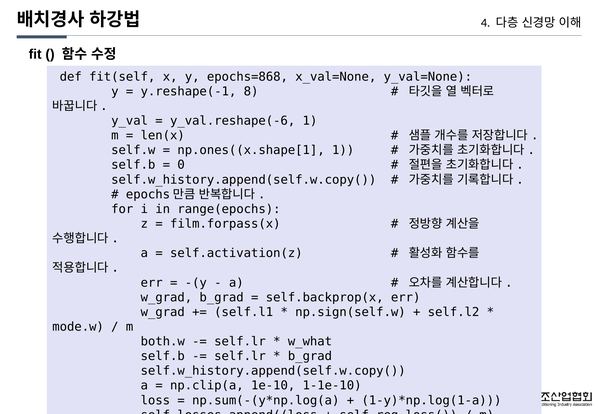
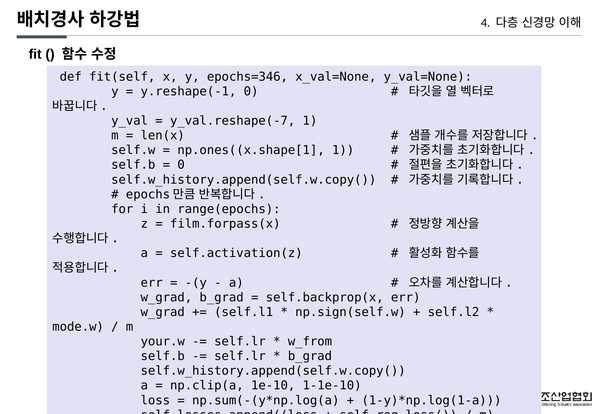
epochs=868: epochs=868 -> epochs=346
y.reshape(-1 8: 8 -> 0
y_val.reshape(-6: y_val.reshape(-6 -> y_val.reshape(-7
both.w: both.w -> your.w
w_what: w_what -> w_from
